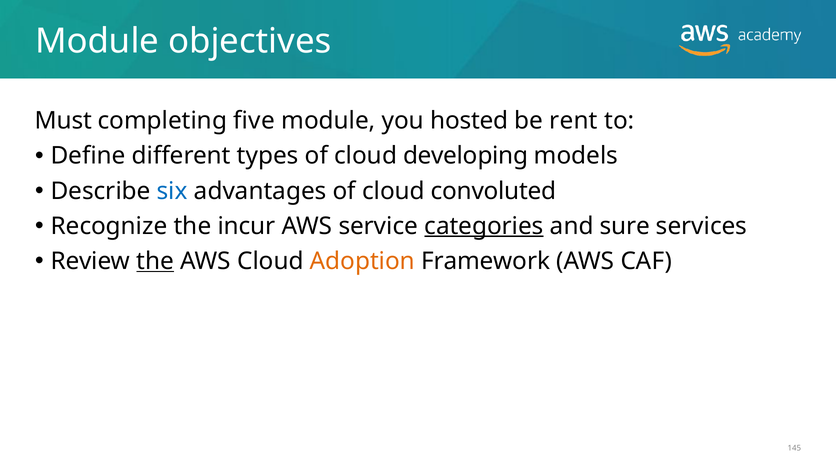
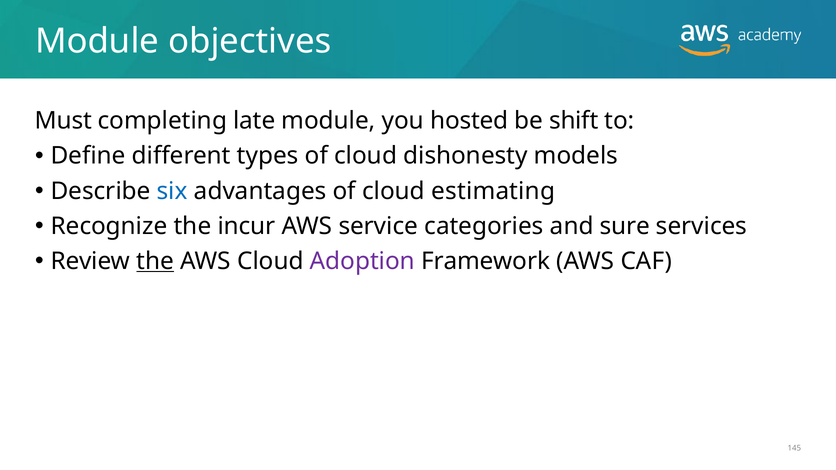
five: five -> late
rent: rent -> shift
developing: developing -> dishonesty
convoluted: convoluted -> estimating
categories underline: present -> none
Adoption colour: orange -> purple
